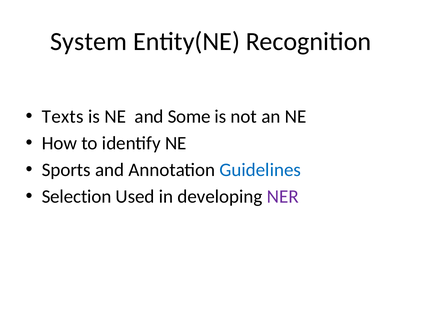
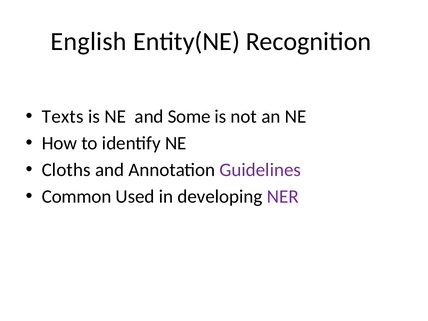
System: System -> English
Sports: Sports -> Cloths
Guidelines colour: blue -> purple
Selection: Selection -> Common
